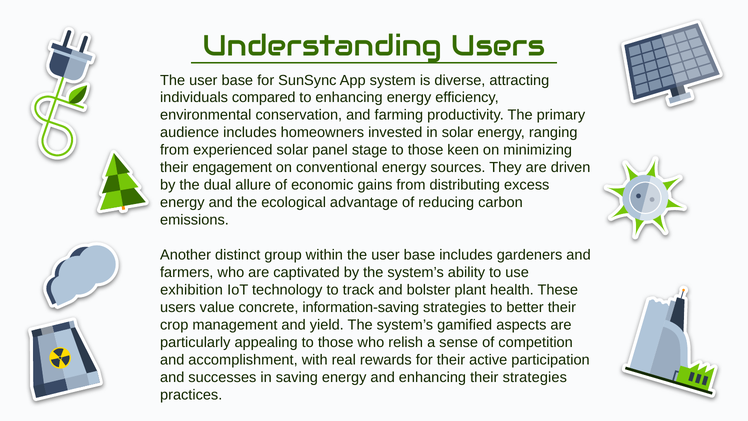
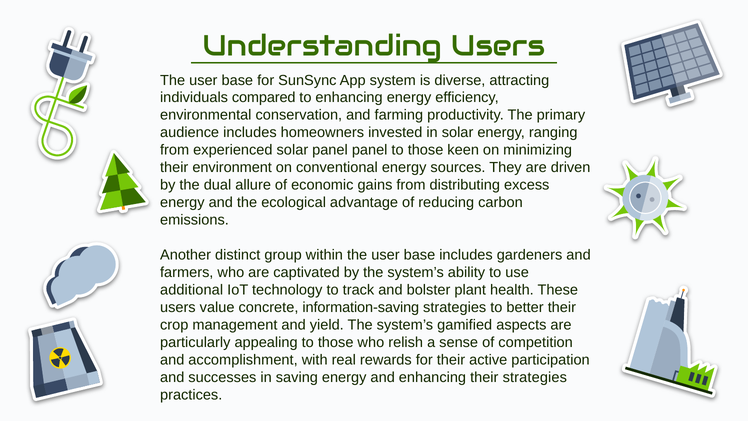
panel stage: stage -> panel
engagement: engagement -> environment
exhibition: exhibition -> additional
